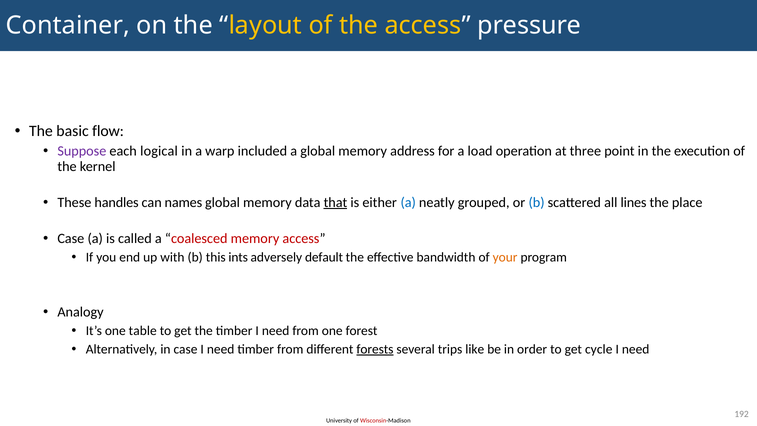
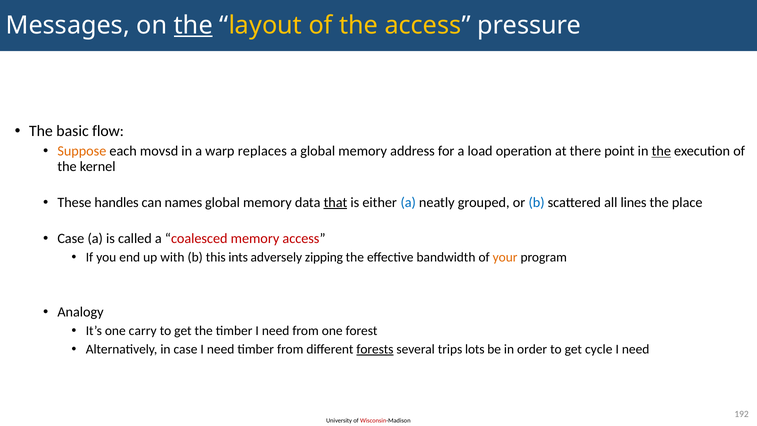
Container: Container -> Messages
the at (193, 25) underline: none -> present
Suppose colour: purple -> orange
logical: logical -> movsd
included: included -> replaces
three: three -> there
the at (661, 151) underline: none -> present
default: default -> zipping
table: table -> carry
like: like -> lots
